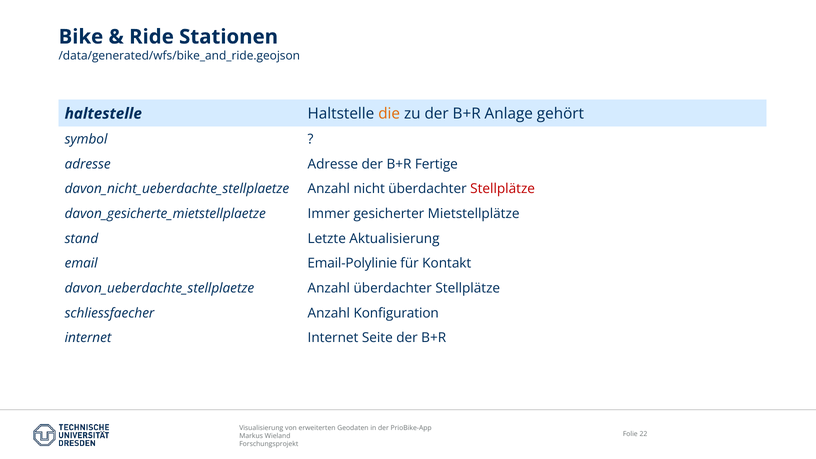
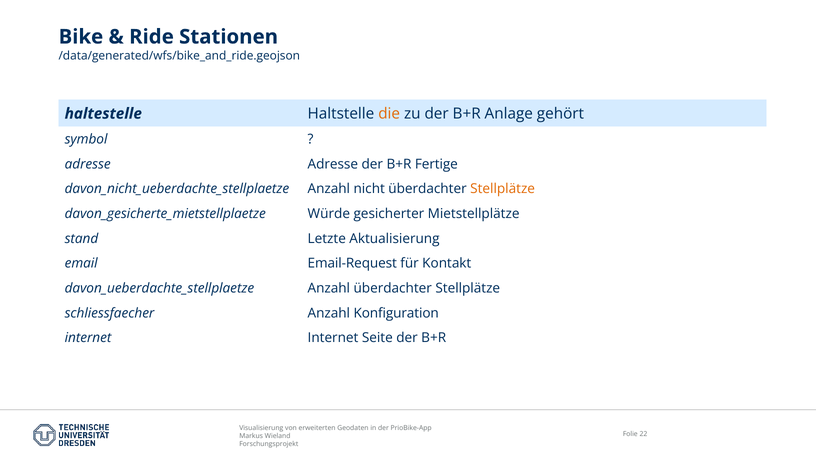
Stellplätze at (503, 189) colour: red -> orange
Immer: Immer -> Würde
Email-Polylinie: Email-Polylinie -> Email-Request
